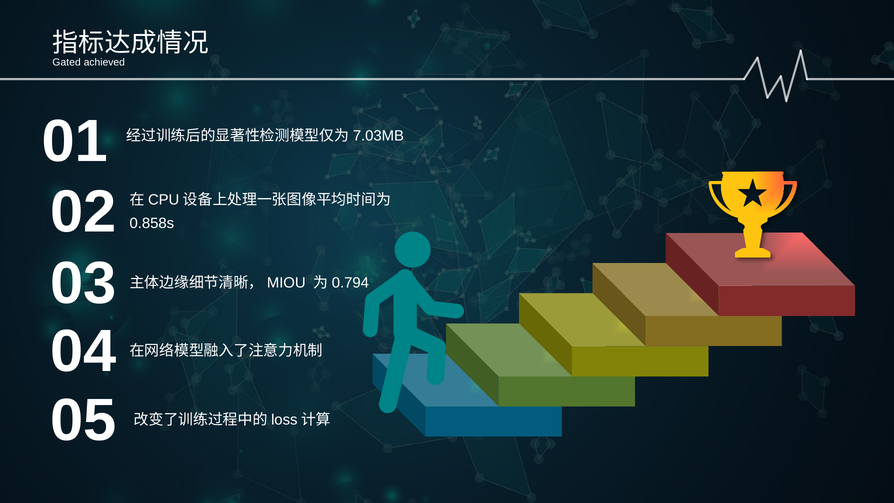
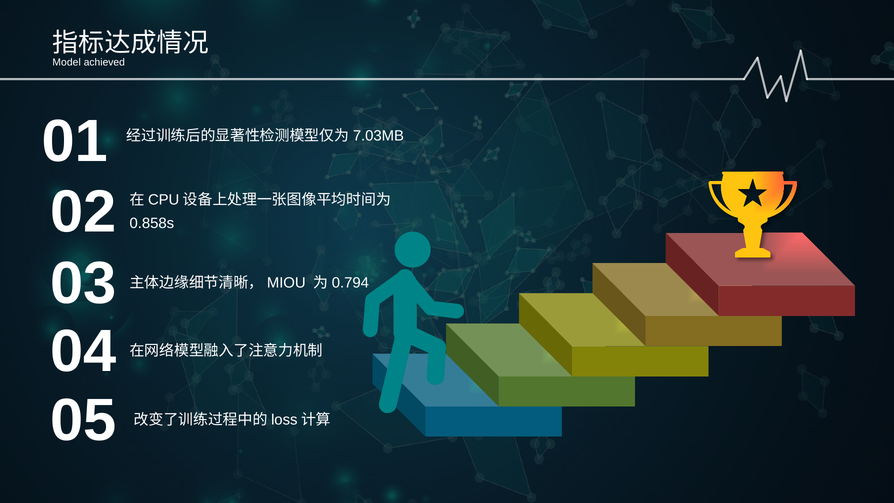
Gated: Gated -> Model
